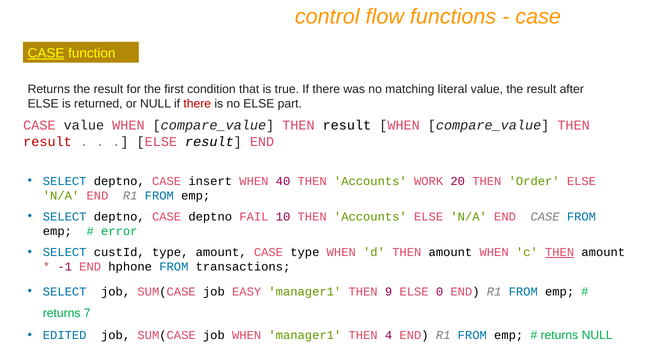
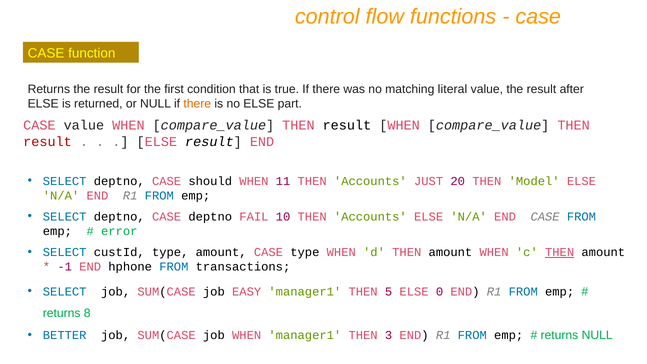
CASE at (46, 53) underline: present -> none
there at (197, 104) colour: red -> orange
insert: insert -> should
40: 40 -> 11
WORK: WORK -> JUST
Order: Order -> Model
9: 9 -> 5
7: 7 -> 8
EDITED: EDITED -> BETTER
4: 4 -> 3
